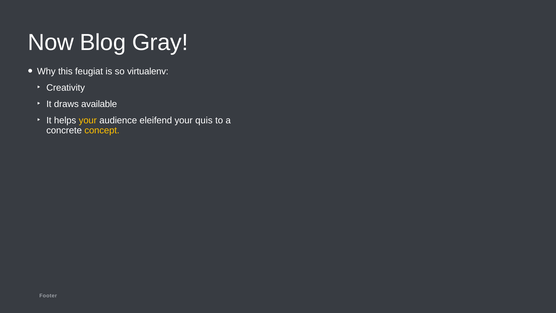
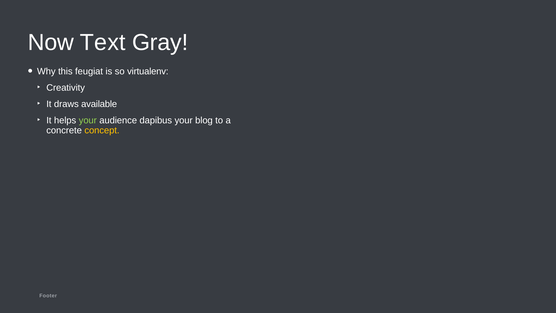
Blog: Blog -> Text
your at (88, 120) colour: yellow -> light green
eleifend: eleifend -> dapibus
quis: quis -> blog
